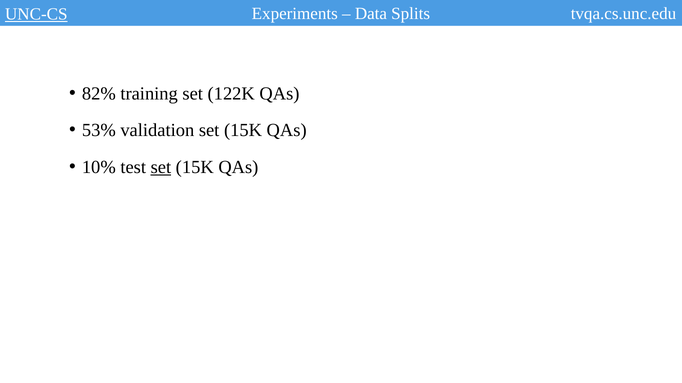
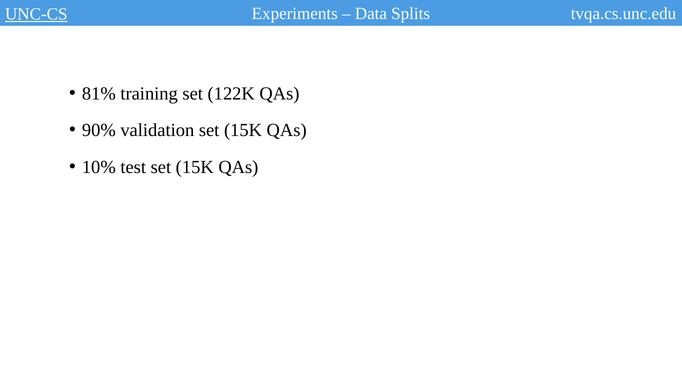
82%: 82% -> 81%
53%: 53% -> 90%
set at (161, 167) underline: present -> none
